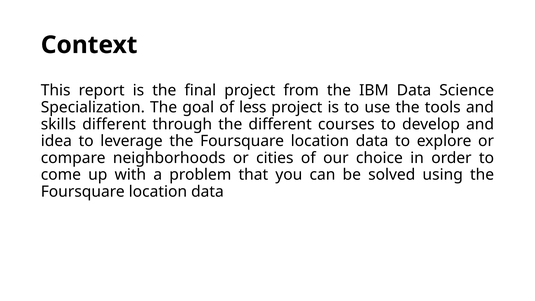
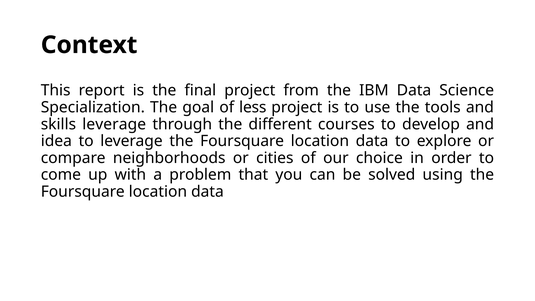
skills different: different -> leverage
